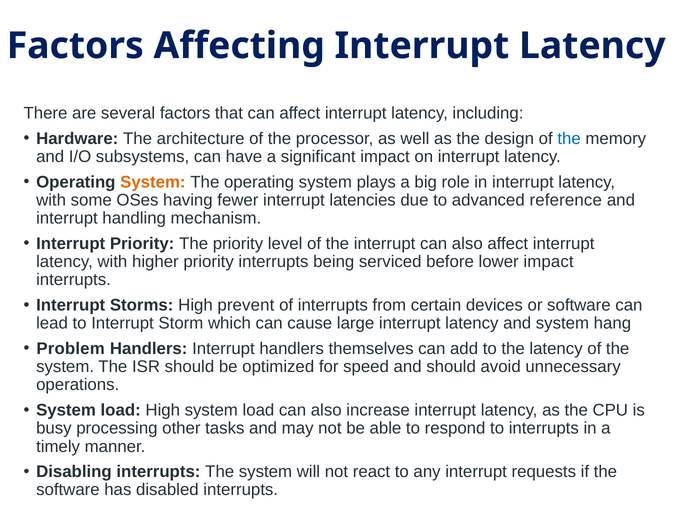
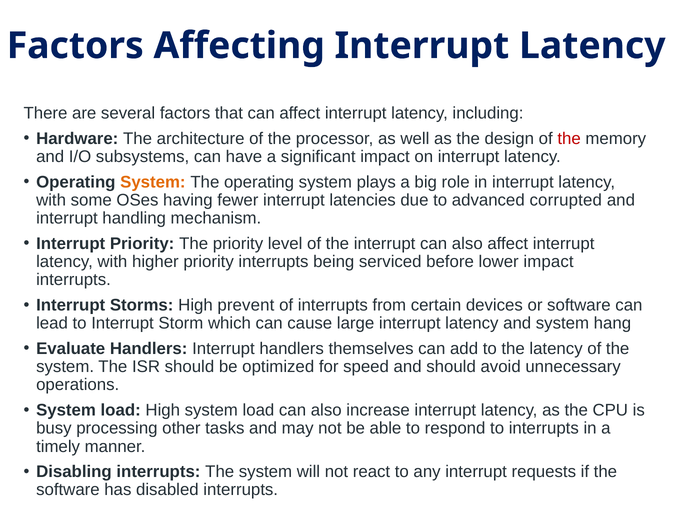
the at (569, 139) colour: blue -> red
reference: reference -> corrupted
Problem: Problem -> Evaluate
